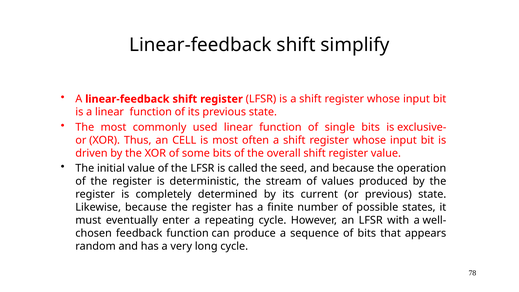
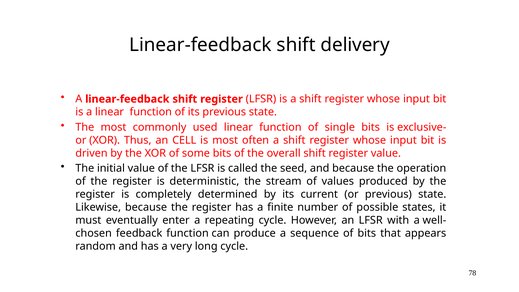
simplify: simplify -> delivery
